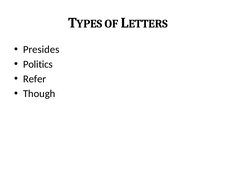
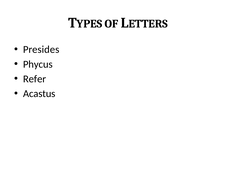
Politics: Politics -> Phycus
Though: Though -> Acastus
